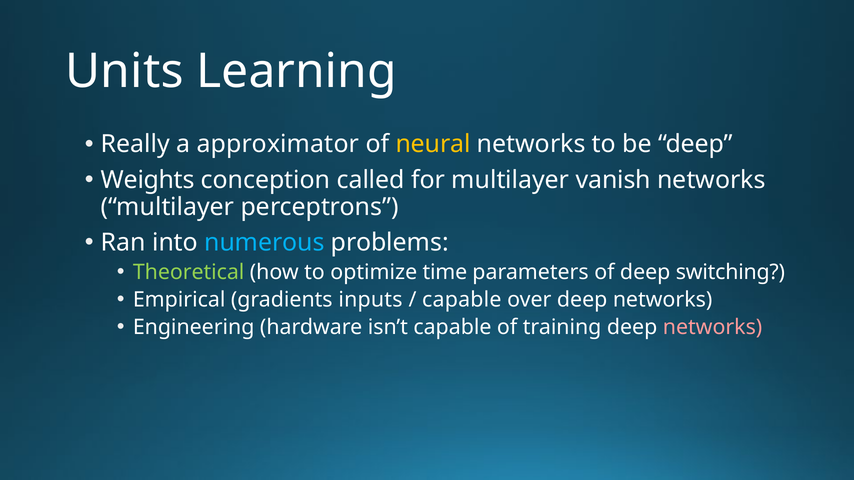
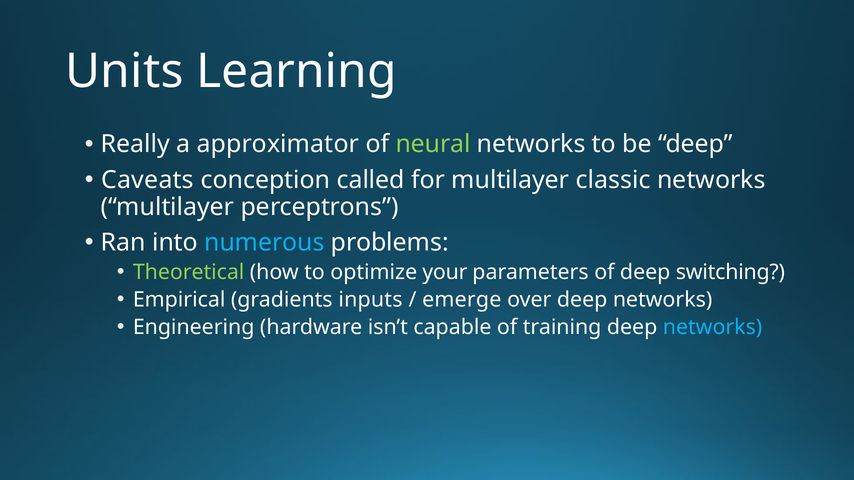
neural colour: yellow -> light green
Weights: Weights -> Caveats
vanish: vanish -> classic
time: time -> your
capable at (462, 300): capable -> emerge
networks at (713, 327) colour: pink -> light blue
